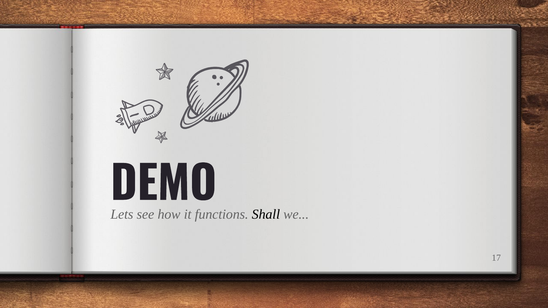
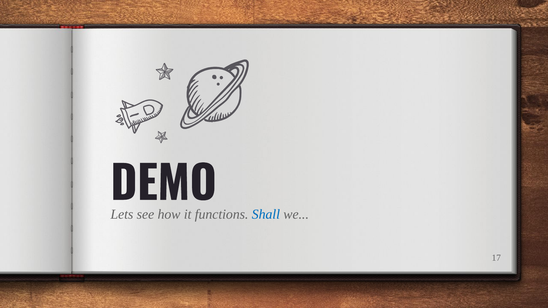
Shall colour: black -> blue
